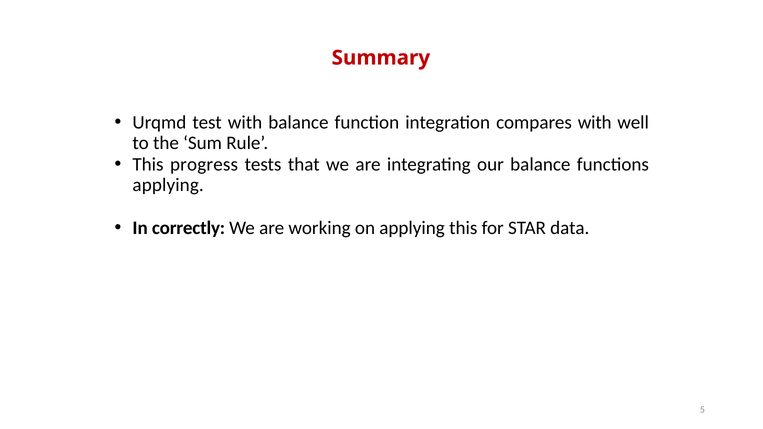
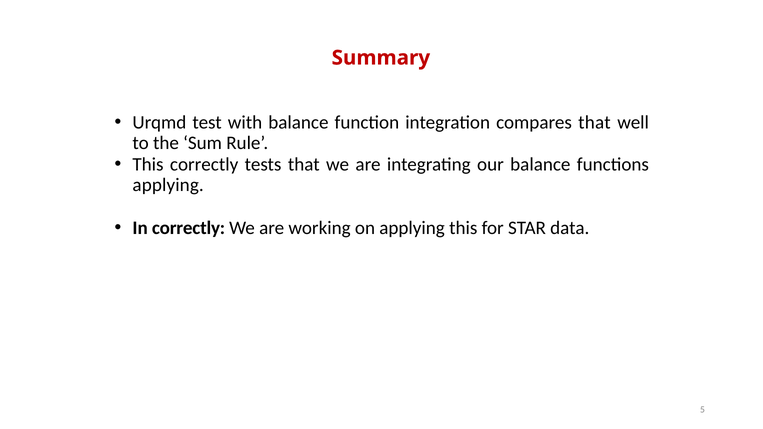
compares with: with -> that
This progress: progress -> correctly
